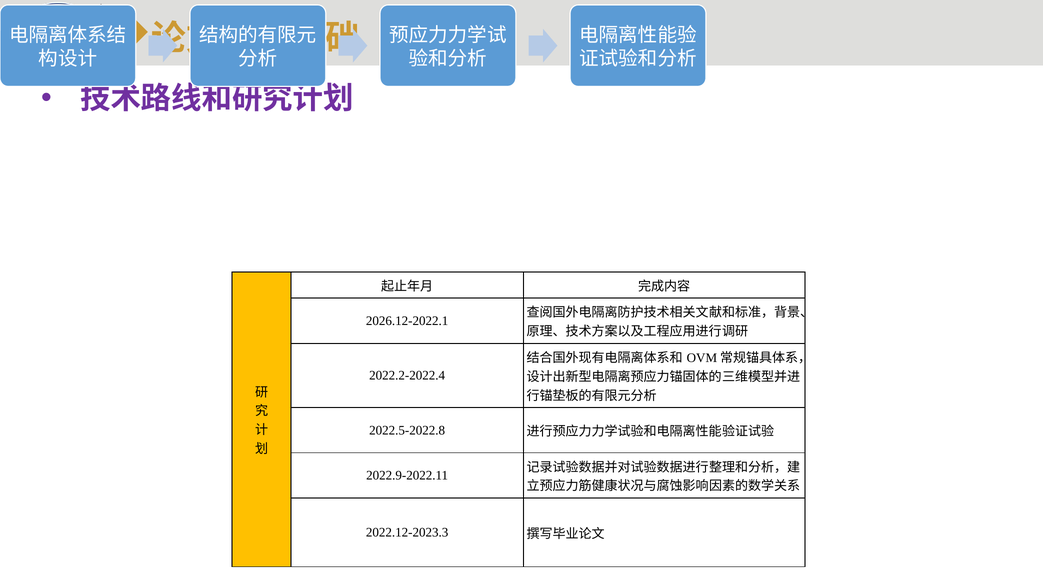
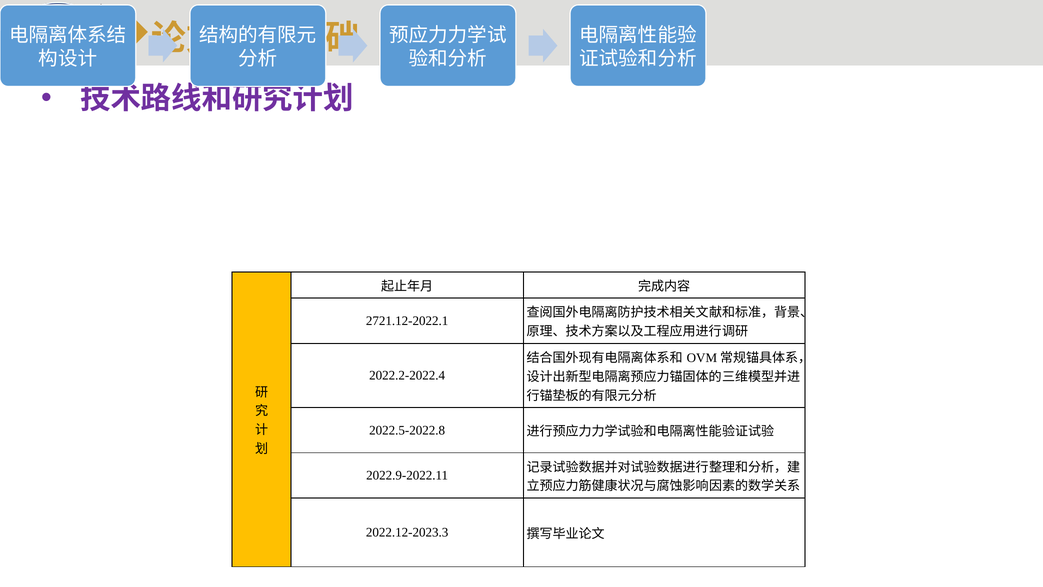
2026.12-2022.1: 2026.12-2022.1 -> 2721.12-2022.1
